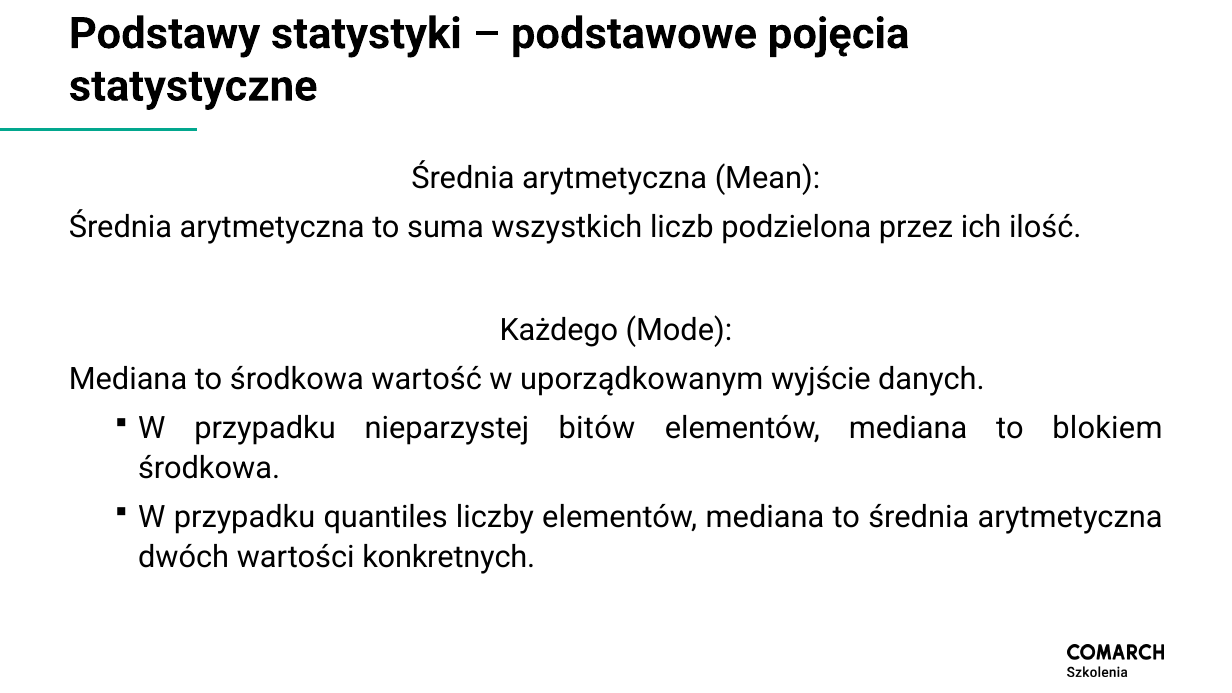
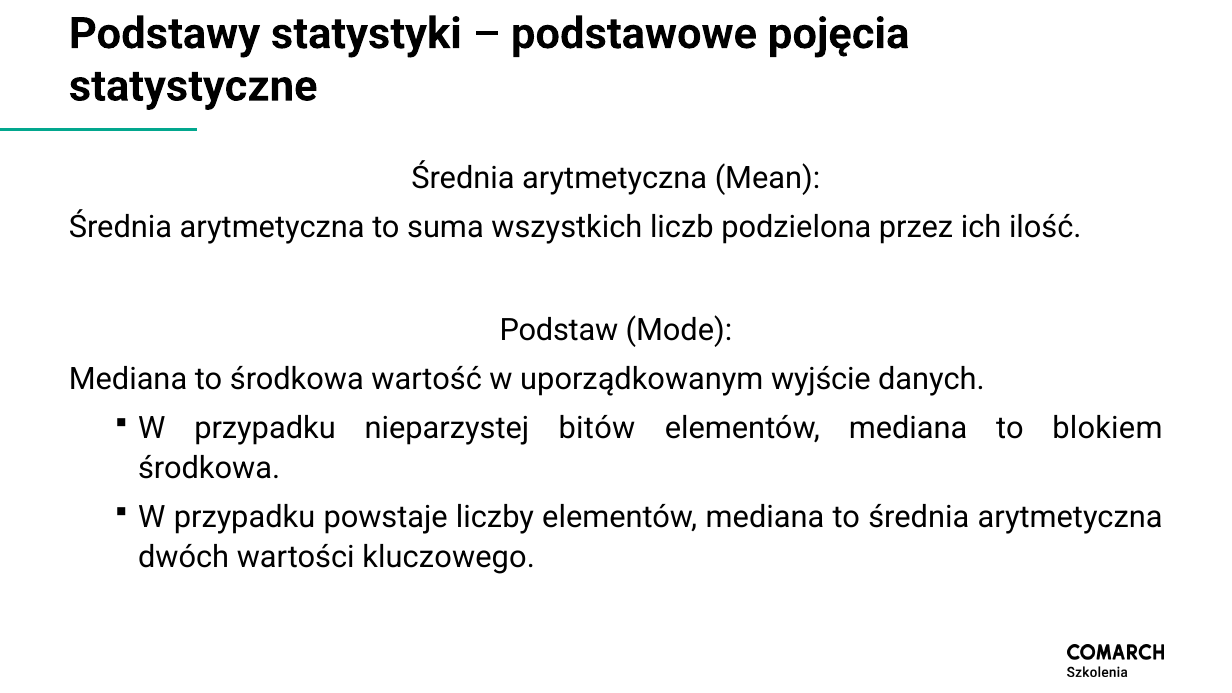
Każdego: Każdego -> Podstaw
quantiles: quantiles -> powstaje
konkretnych: konkretnych -> kluczowego
